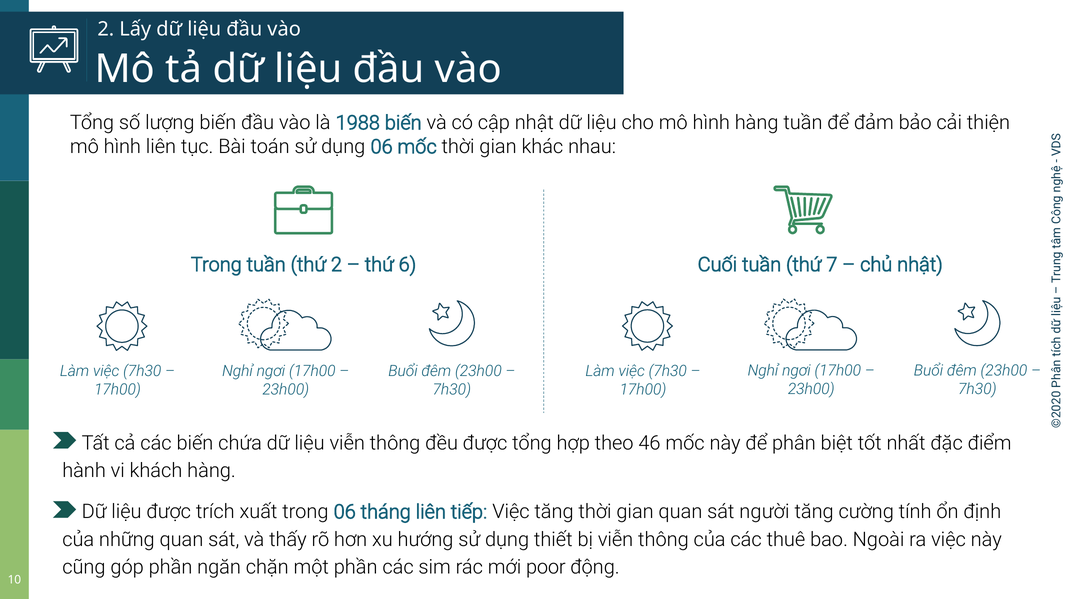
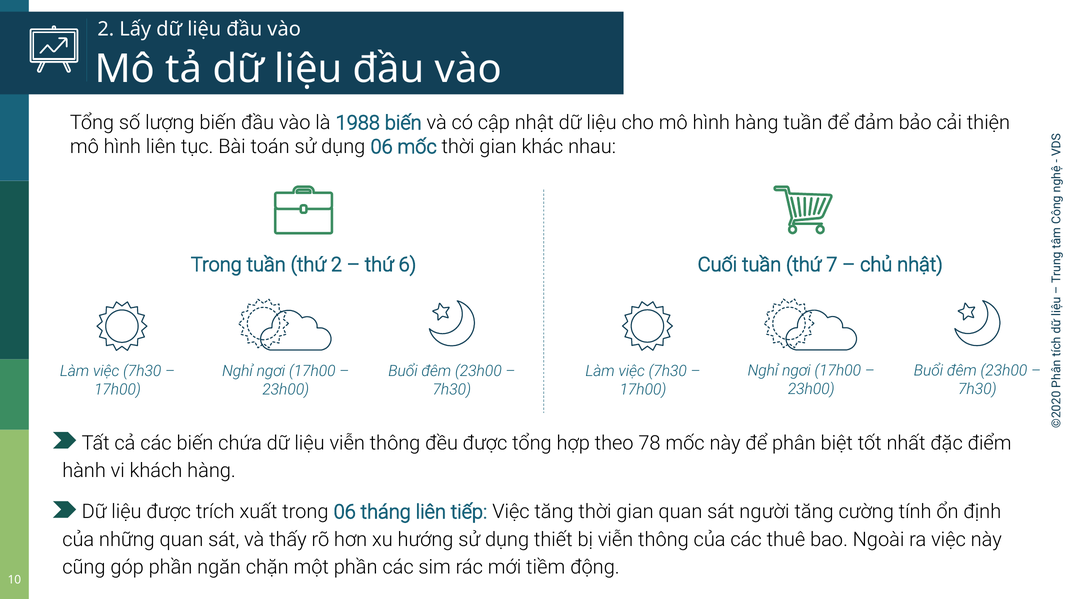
46: 46 -> 78
poor: poor -> tiềm
